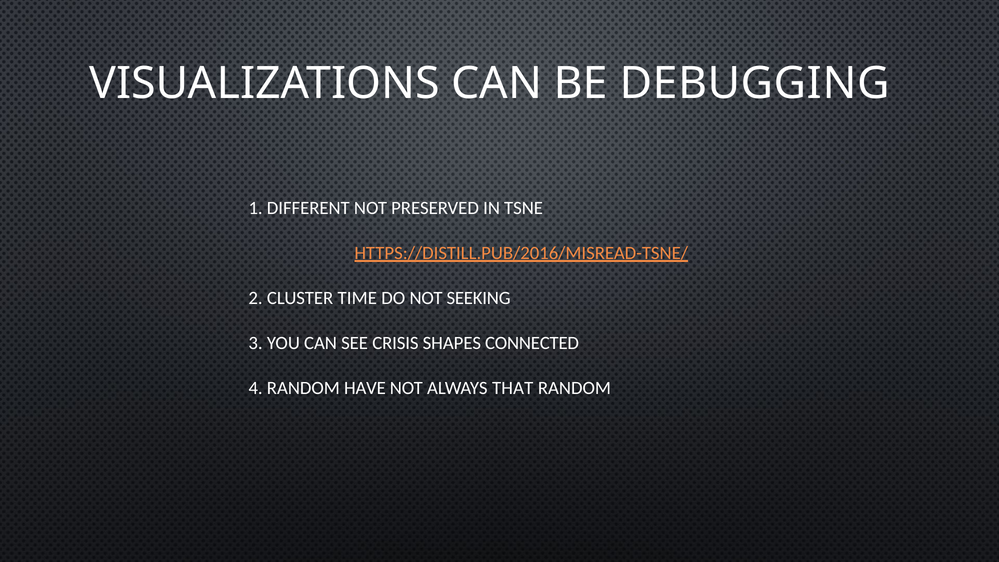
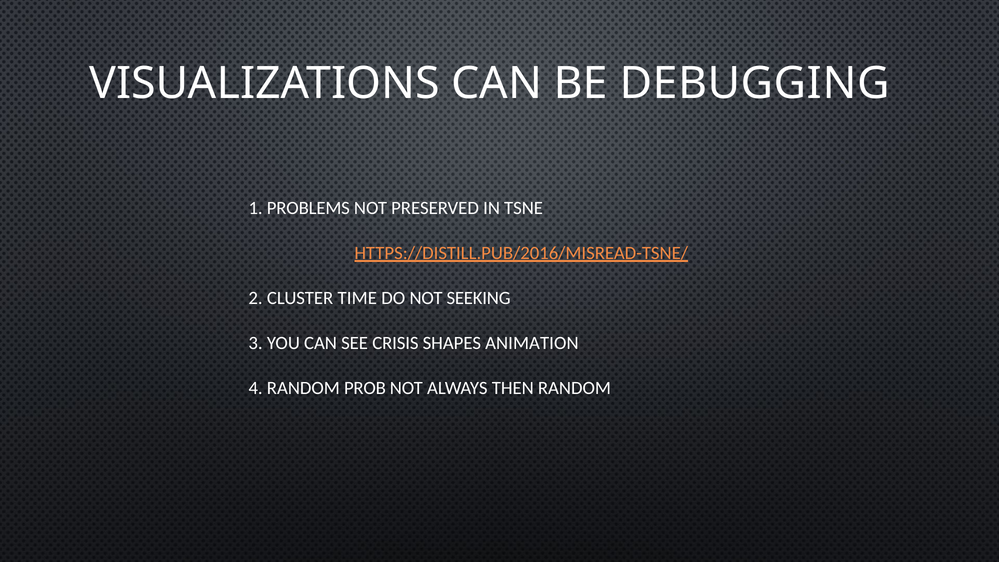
DIFFERENT: DIFFERENT -> PROBLEMS
CONNECTED: CONNECTED -> ANIMATION
HAVE: HAVE -> PROB
THAT: THAT -> THEN
